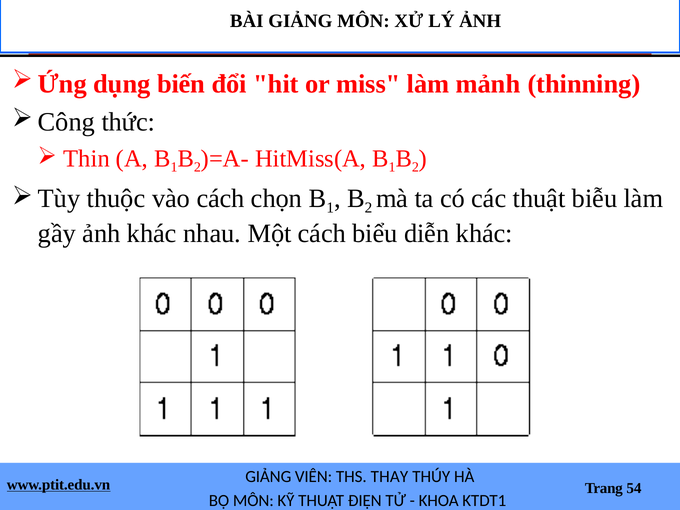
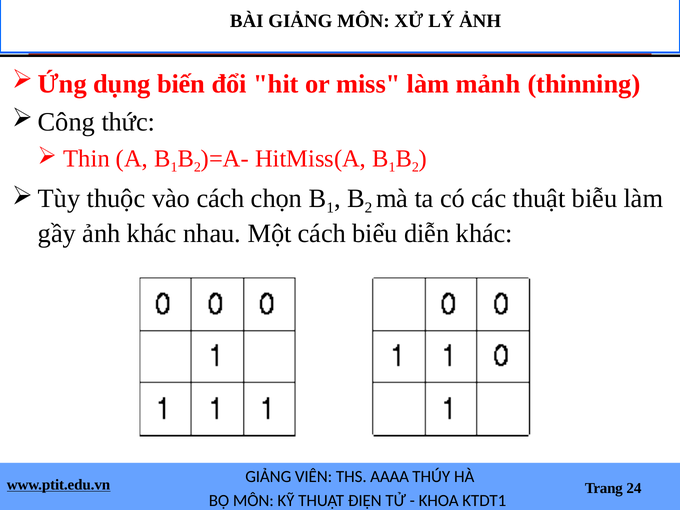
THAY: THAY -> AAAA
54: 54 -> 24
